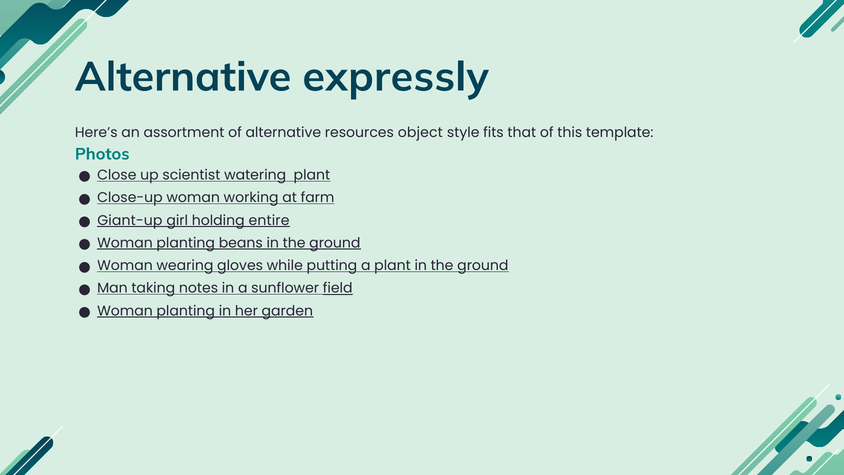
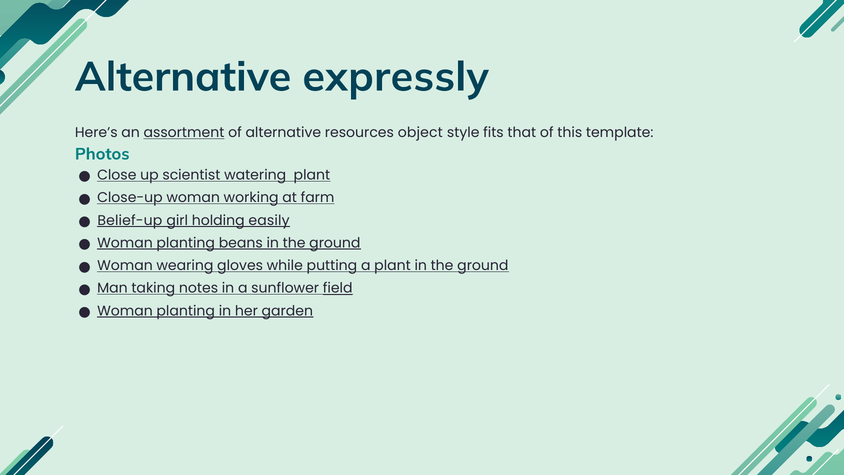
assortment underline: none -> present
Giant-up: Giant-up -> Belief-up
entire: entire -> easily
